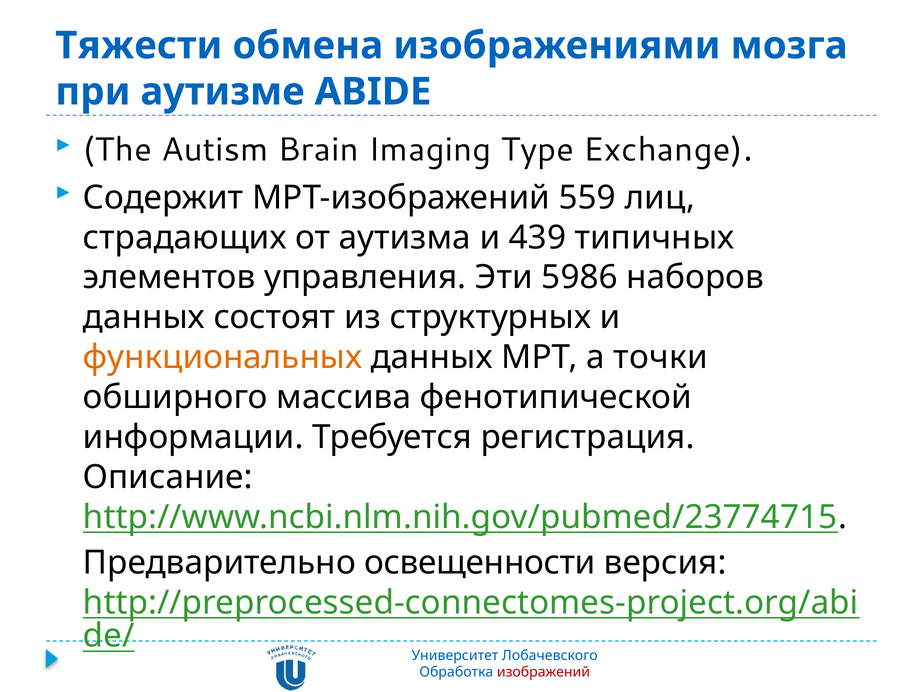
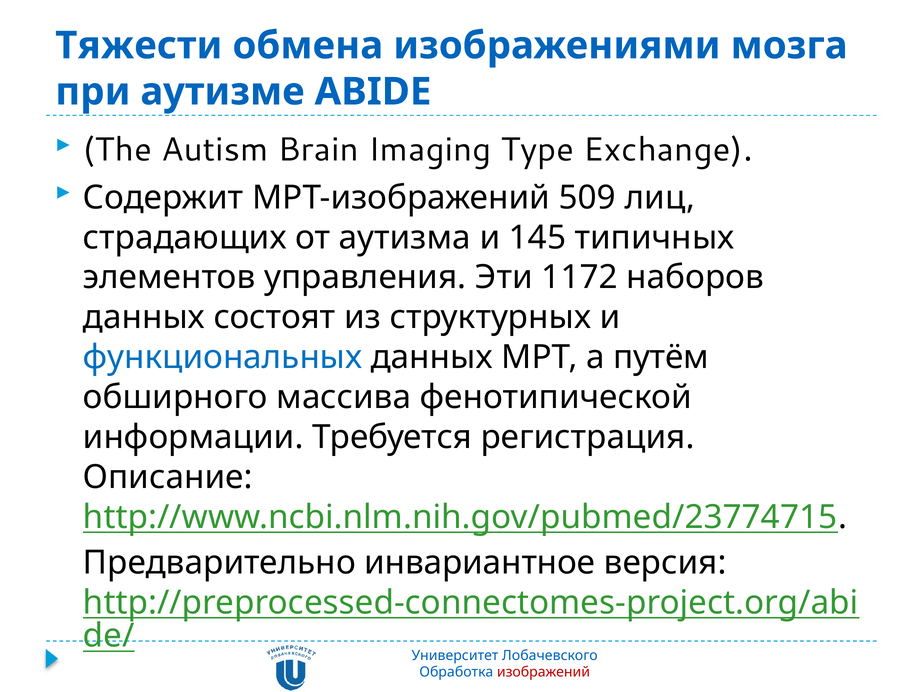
559: 559 -> 509
439: 439 -> 145
5986: 5986 -> 1172
функциональных colour: orange -> blue
точки: точки -> путём
освещенности: освещенности -> инвариантное
